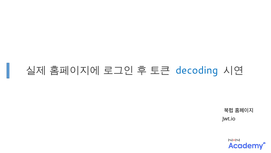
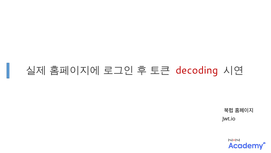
decoding colour: blue -> red
